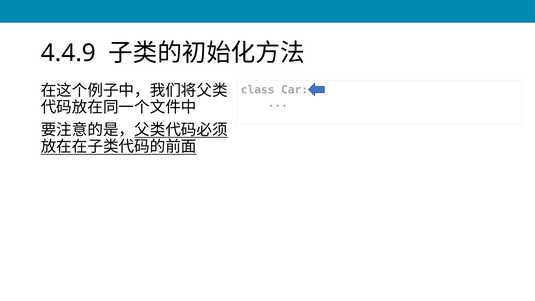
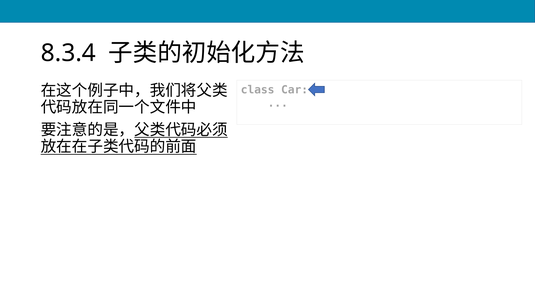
4.4.9: 4.4.9 -> 8.3.4
